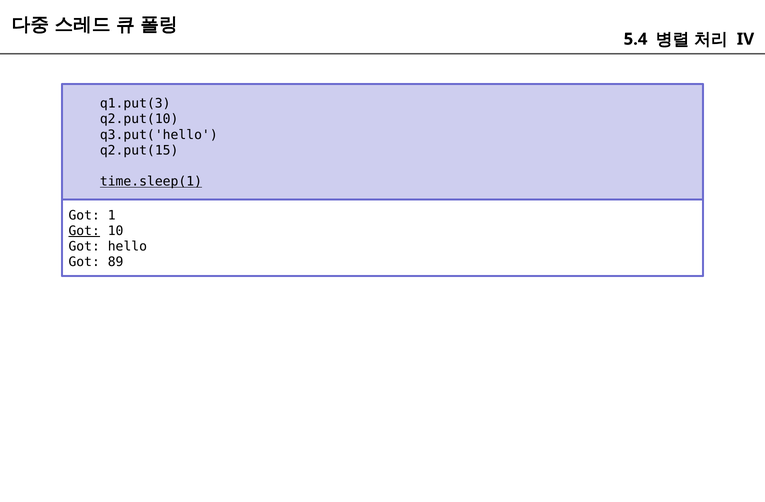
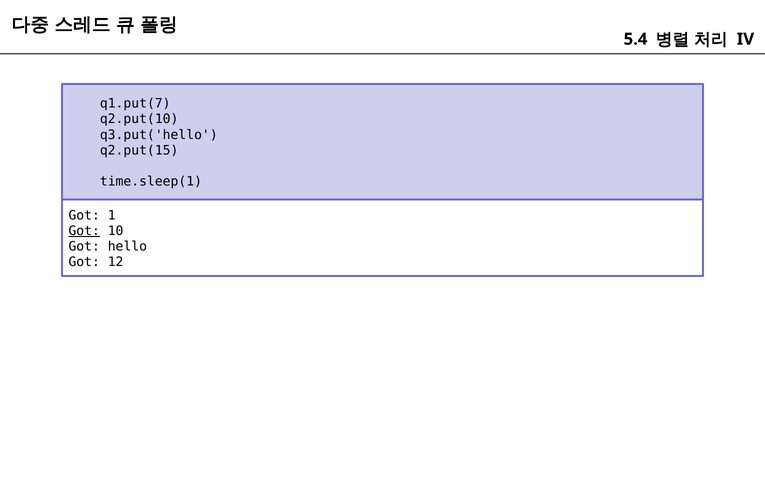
q1.put(3: q1.put(3 -> q1.put(7
time.sleep(1 underline: present -> none
89: 89 -> 12
